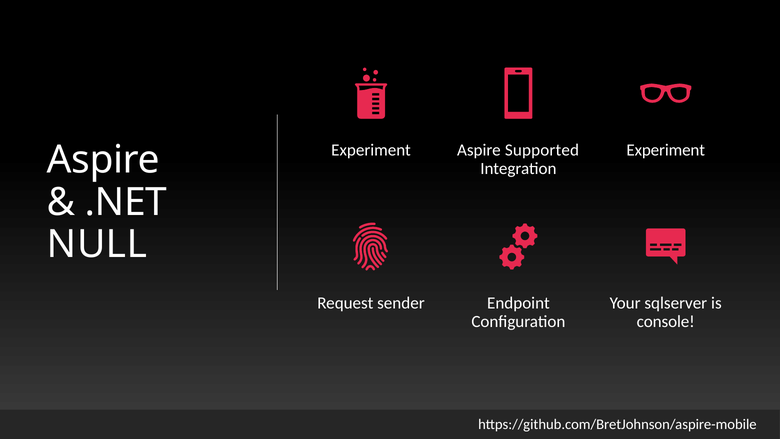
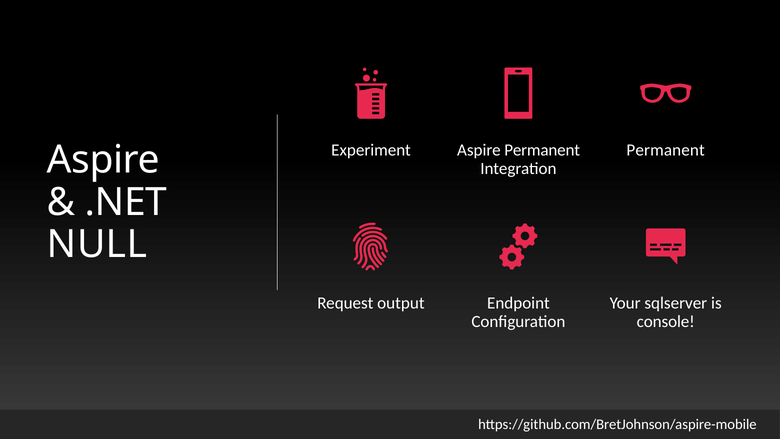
Aspire Supported: Supported -> Permanent
Experiment at (666, 150): Experiment -> Permanent
sender: sender -> output
